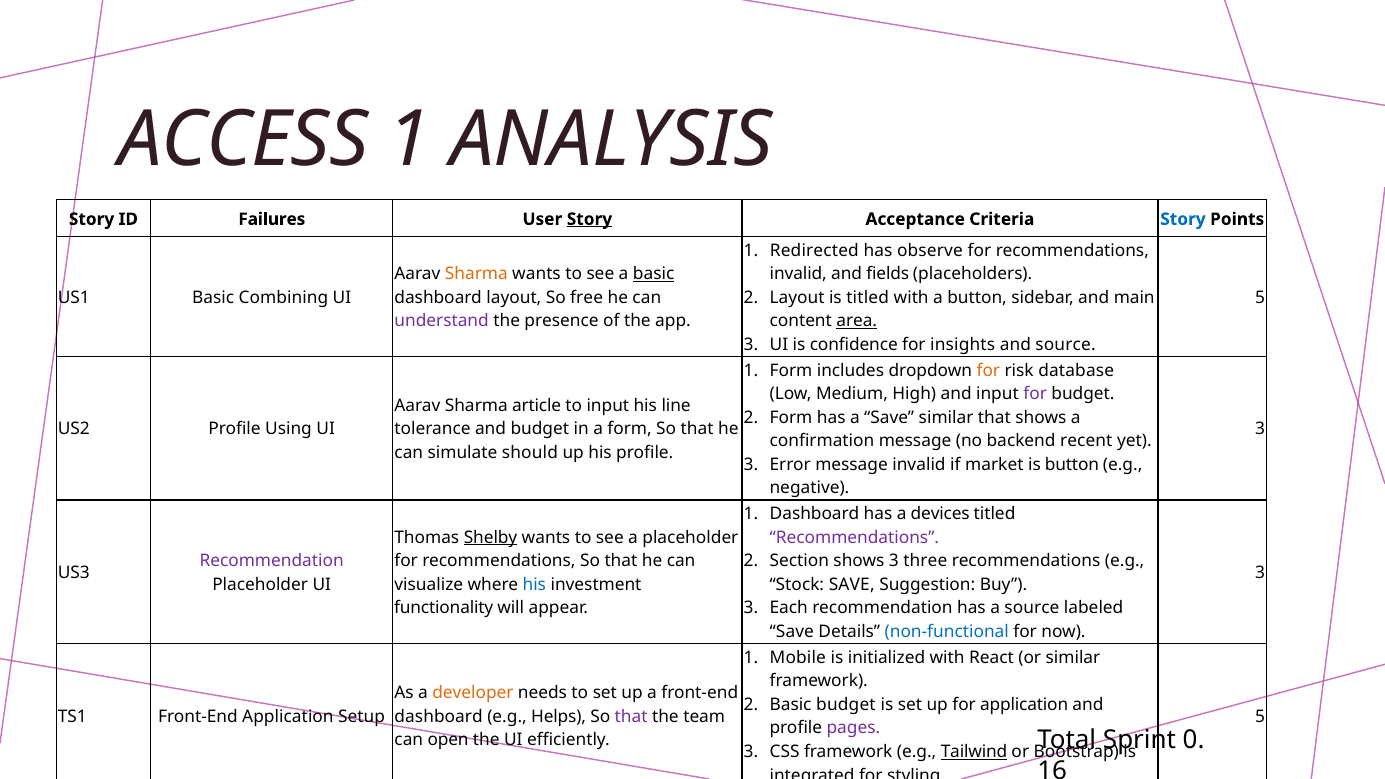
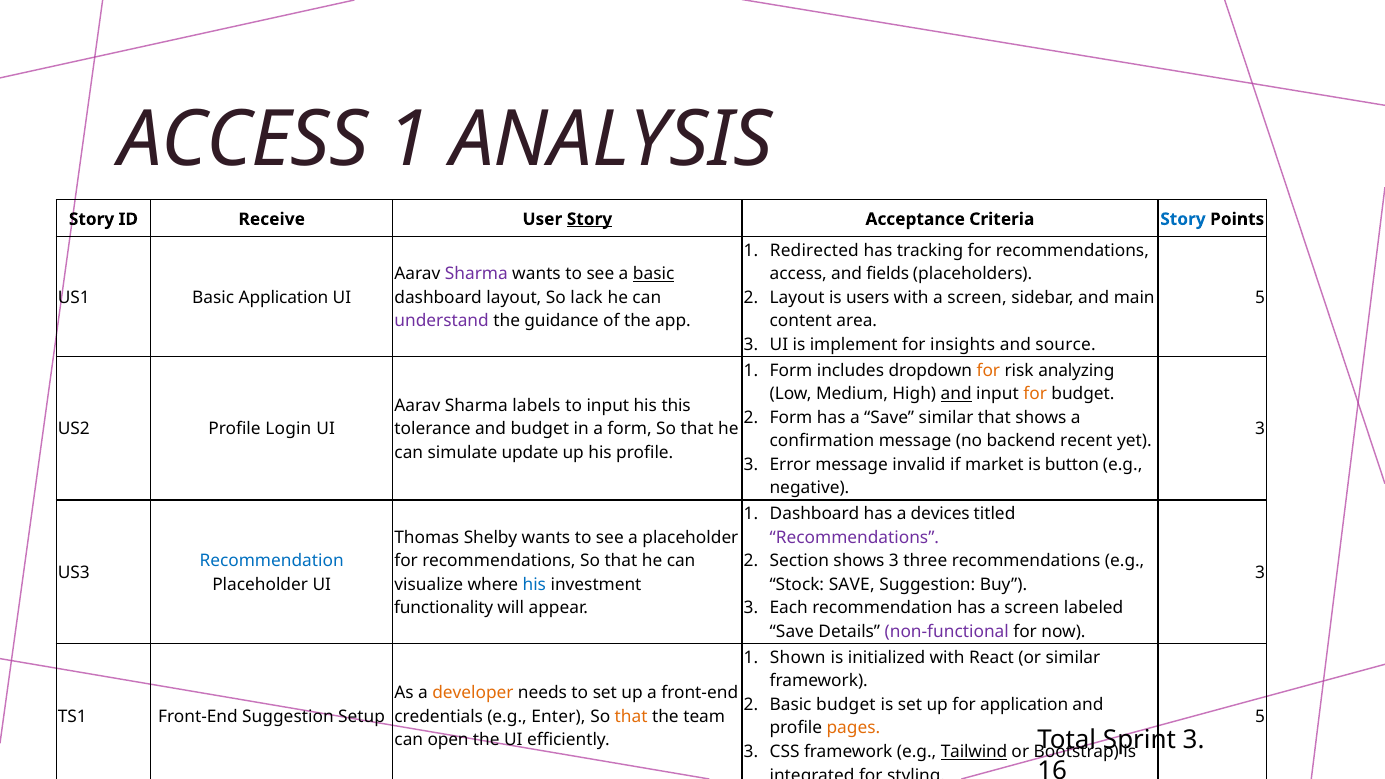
Failures: Failures -> Receive
observe: observe -> tracking
Sharma at (476, 274) colour: orange -> purple
invalid at (798, 274): invalid -> access
Basic Combining: Combining -> Application
free: free -> lack
is titled: titled -> users
with a button: button -> screen
presence: presence -> guidance
area underline: present -> none
confidence: confidence -> implement
database: database -> analyzing
and at (956, 394) underline: none -> present
for at (1035, 394) colour: purple -> orange
article: article -> labels
line: line -> this
Using: Using -> Login
should: should -> update
Shelby underline: present -> none
Recommendation at (272, 561) colour: purple -> blue
has a source: source -> screen
non-functional colour: blue -> purple
Mobile: Mobile -> Shown
Front-End Application: Application -> Suggestion
dashboard at (439, 716): dashboard -> credentials
Helps: Helps -> Enter
that at (631, 716) colour: purple -> orange
pages colour: purple -> orange
0 at (1194, 740): 0 -> 3
